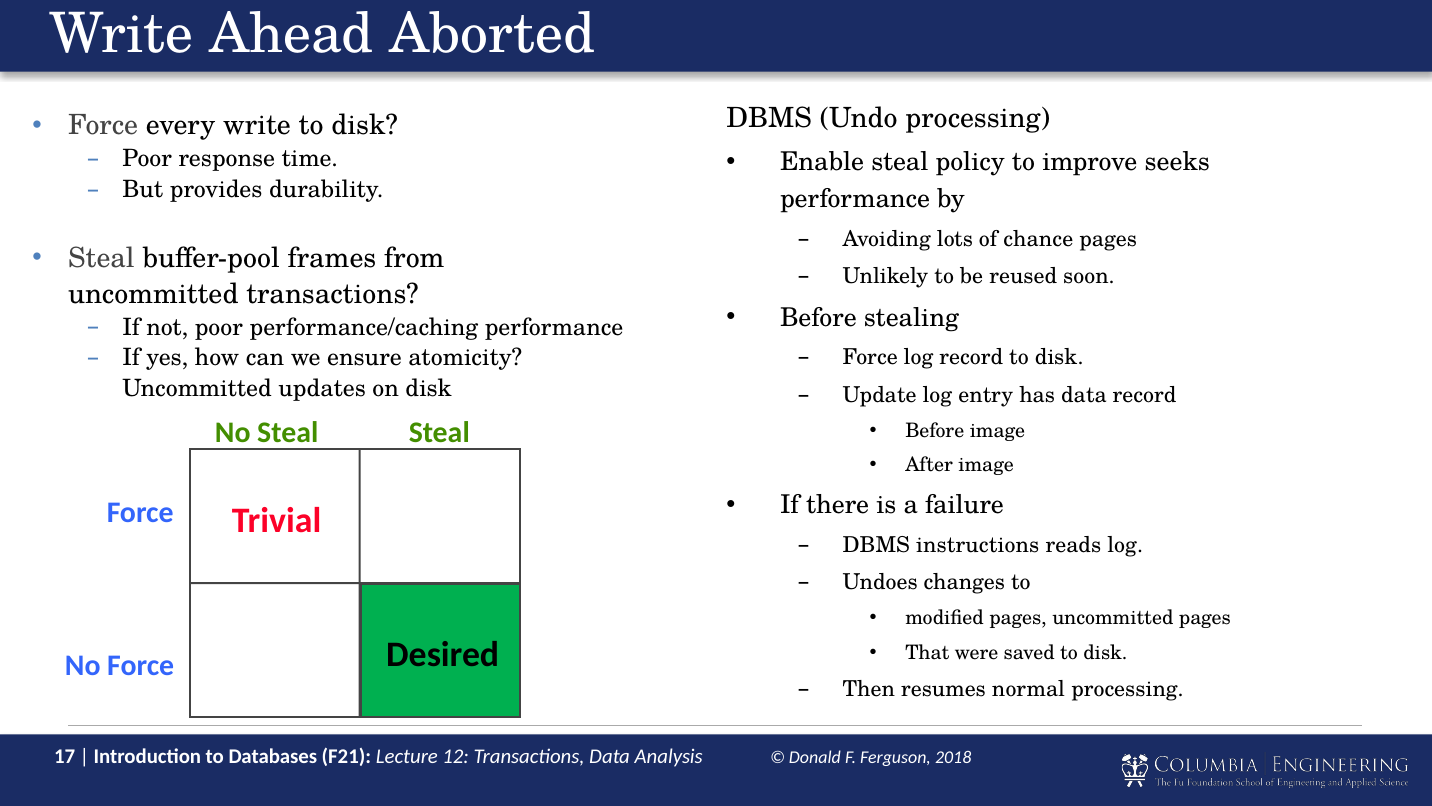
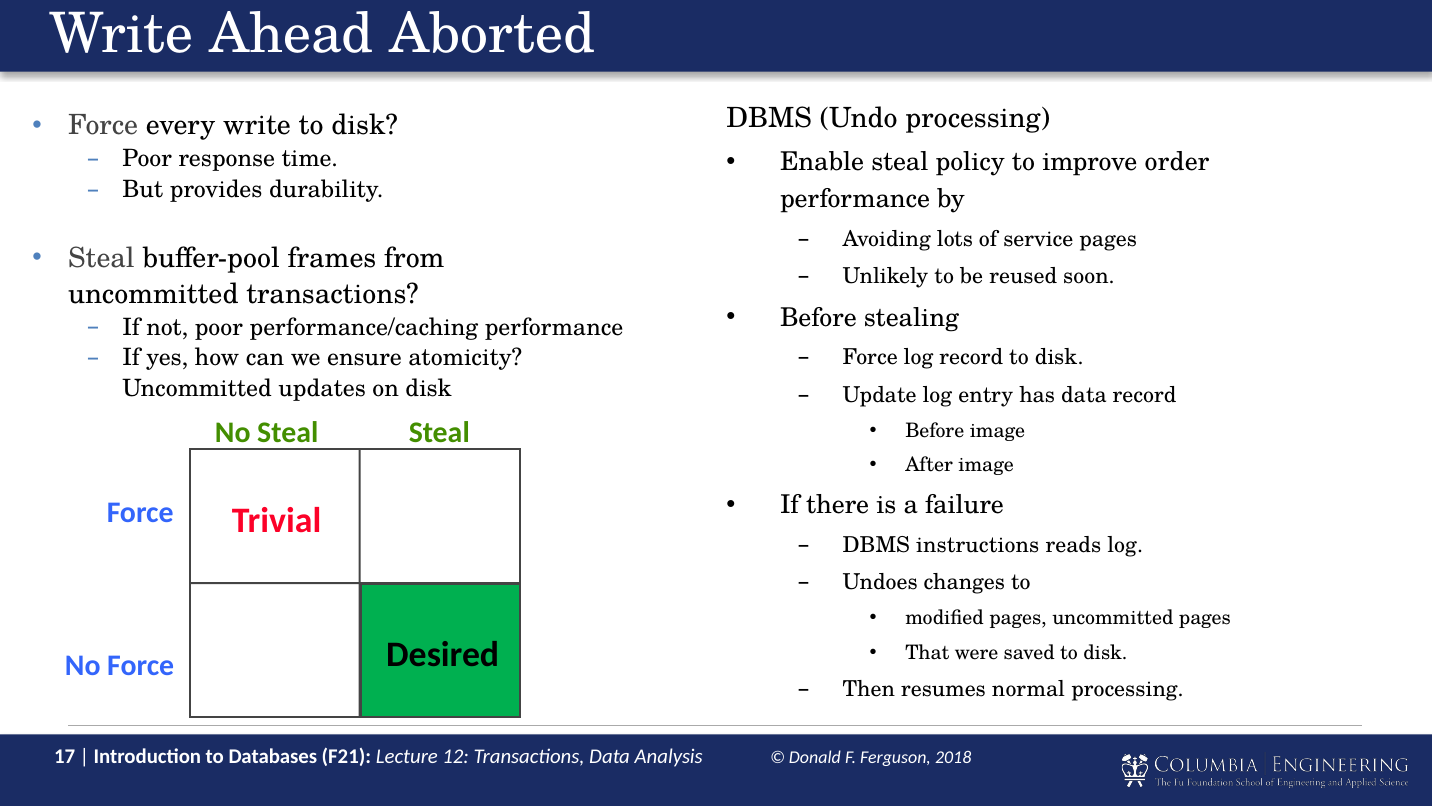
seeks: seeks -> order
chance: chance -> service
